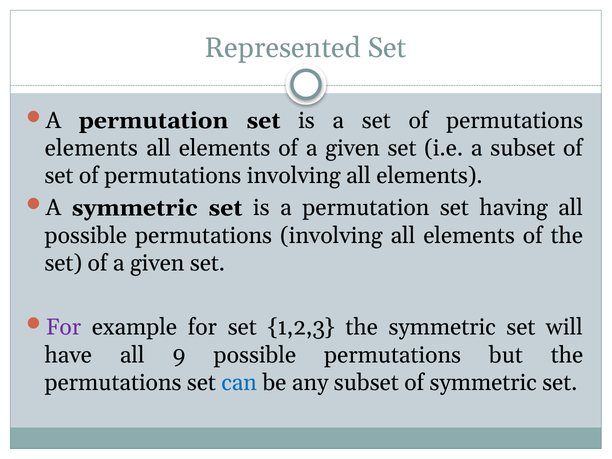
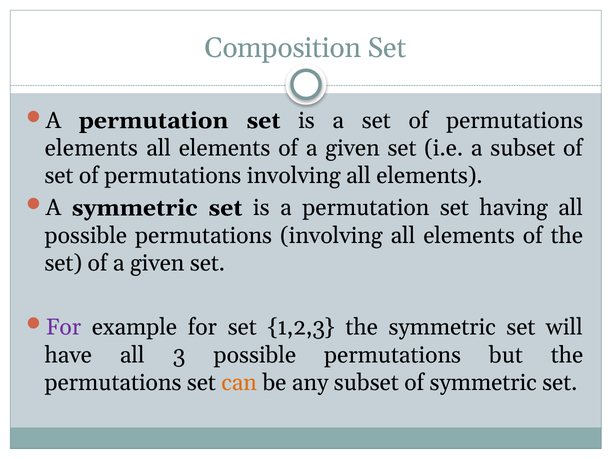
Represented: Represented -> Composition
9: 9 -> 3
can colour: blue -> orange
